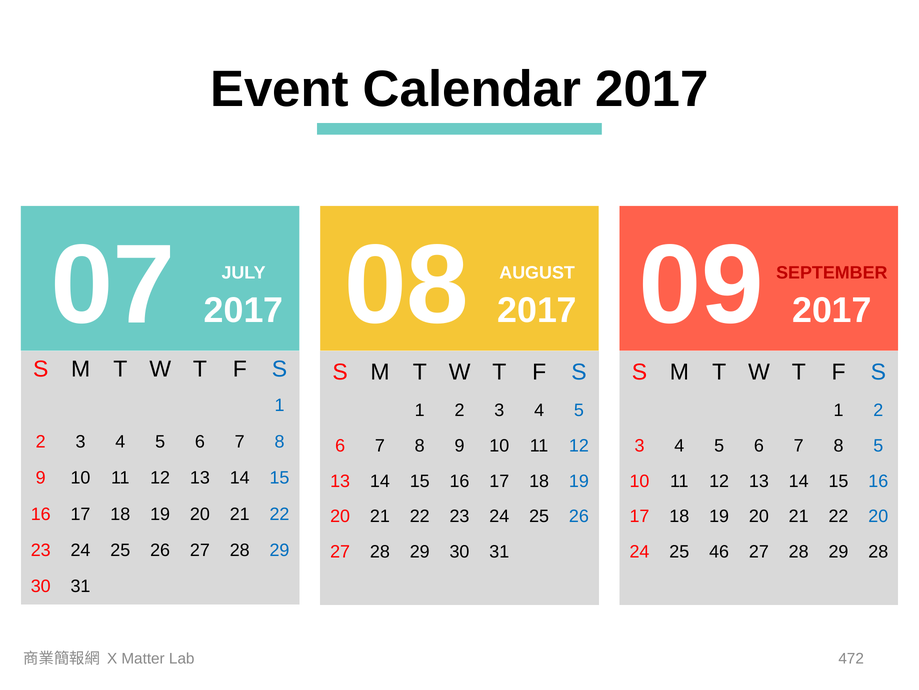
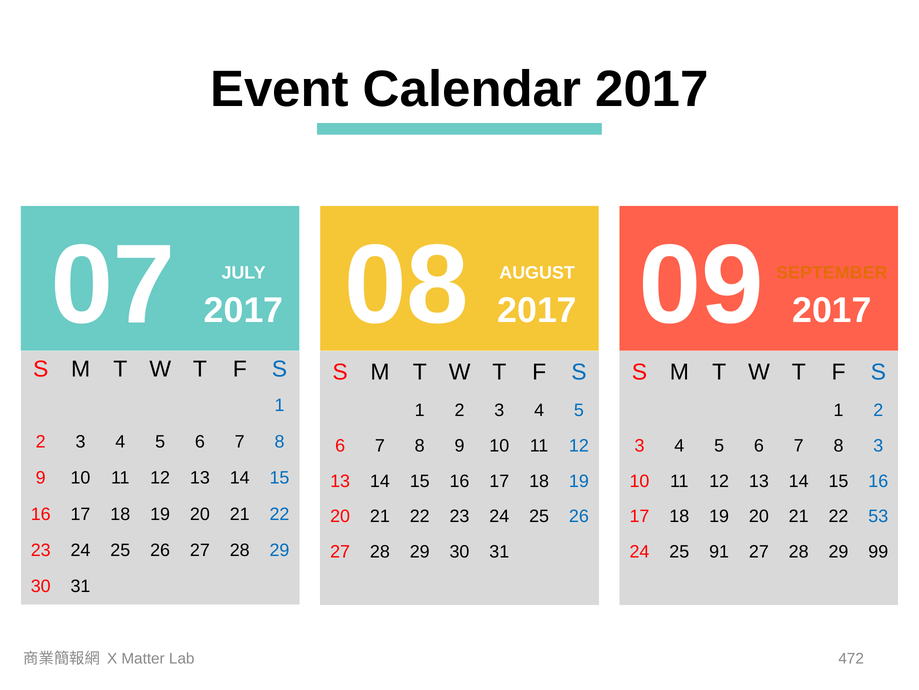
SEPTEMBER colour: red -> orange
8 5: 5 -> 3
22 20: 20 -> 53
46: 46 -> 91
29 28: 28 -> 99
